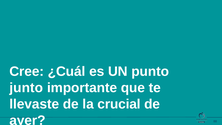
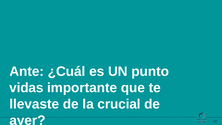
Cree: Cree -> Ante
junto: junto -> vidas
